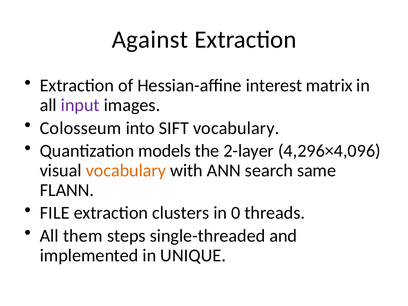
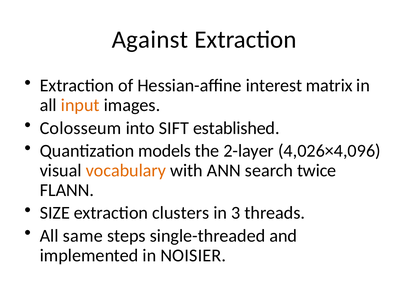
input colour: purple -> orange
SIFT vocabulary: vocabulary -> established
4,296×4,096: 4,296×4,096 -> 4,026×4,096
same: same -> twice
FILE: FILE -> SIZE
0: 0 -> 3
them: them -> same
UNIQUE: UNIQUE -> NOISIER
